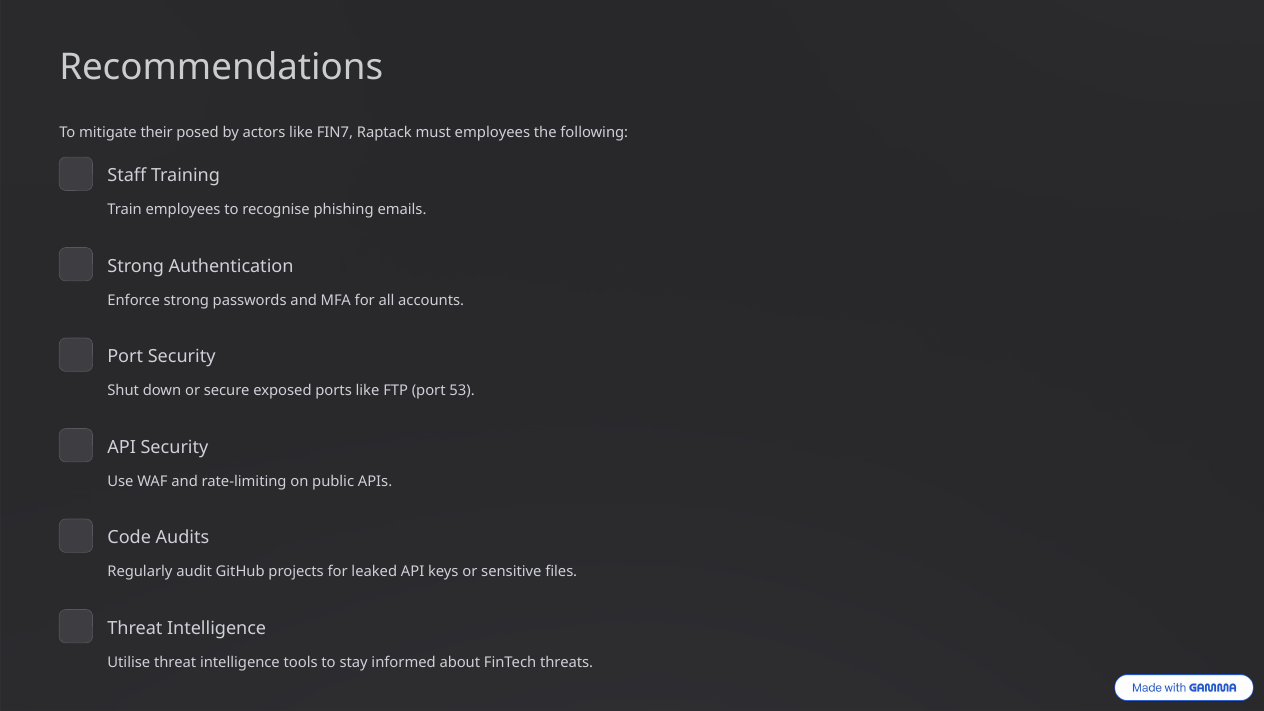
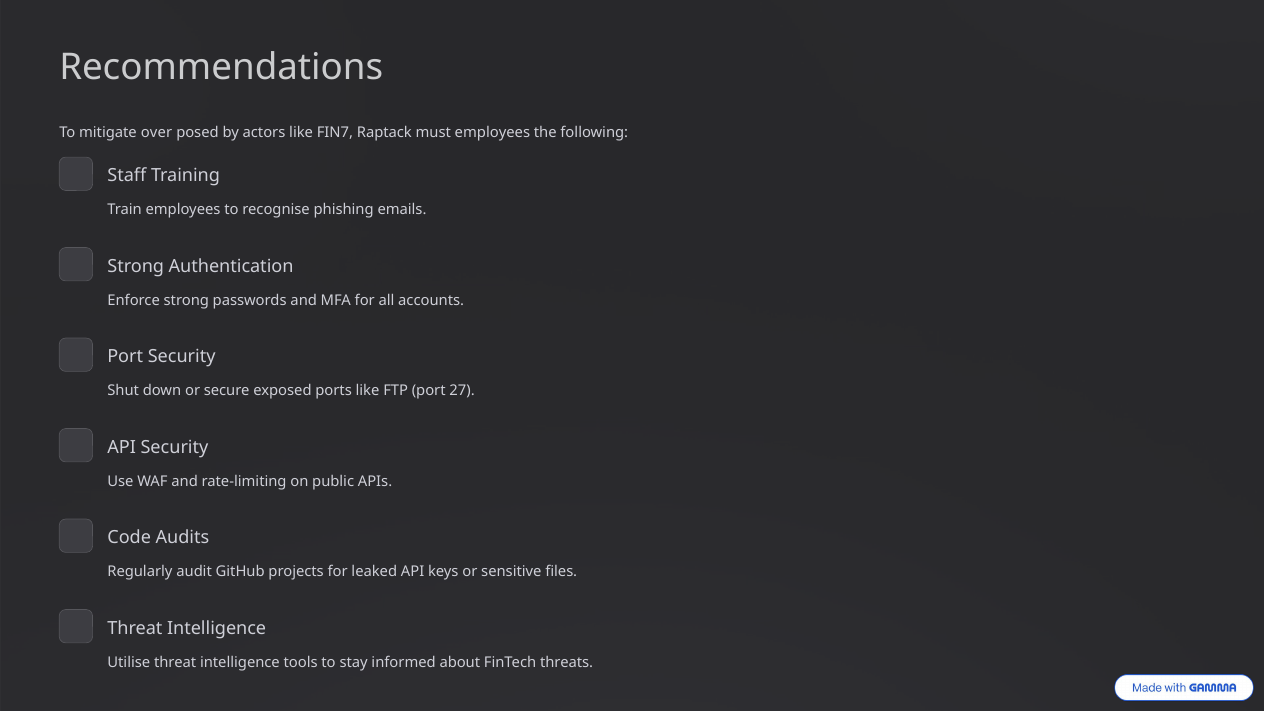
their: their -> over
53: 53 -> 27
